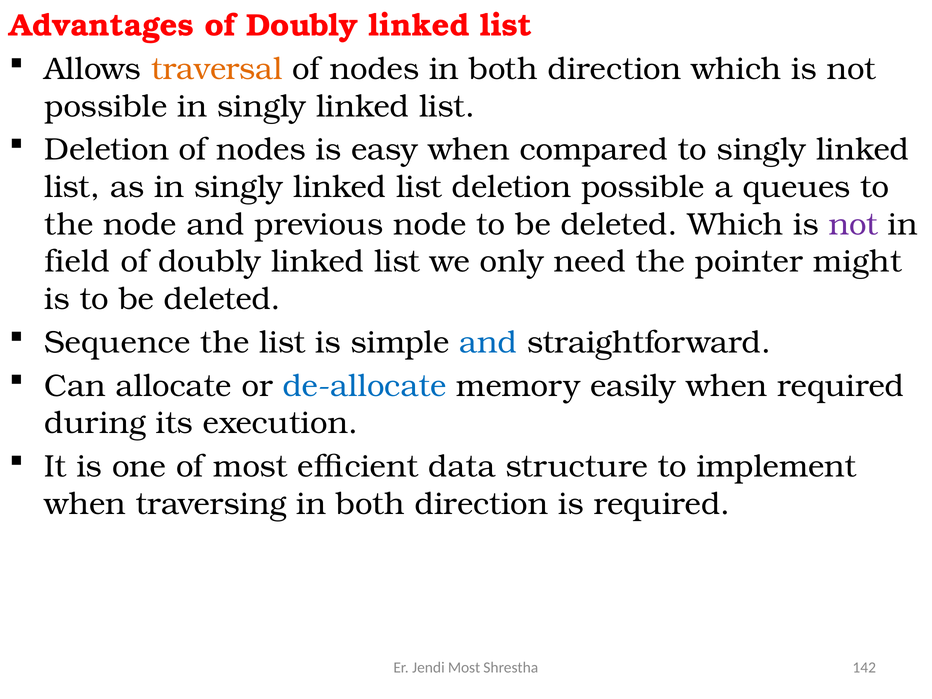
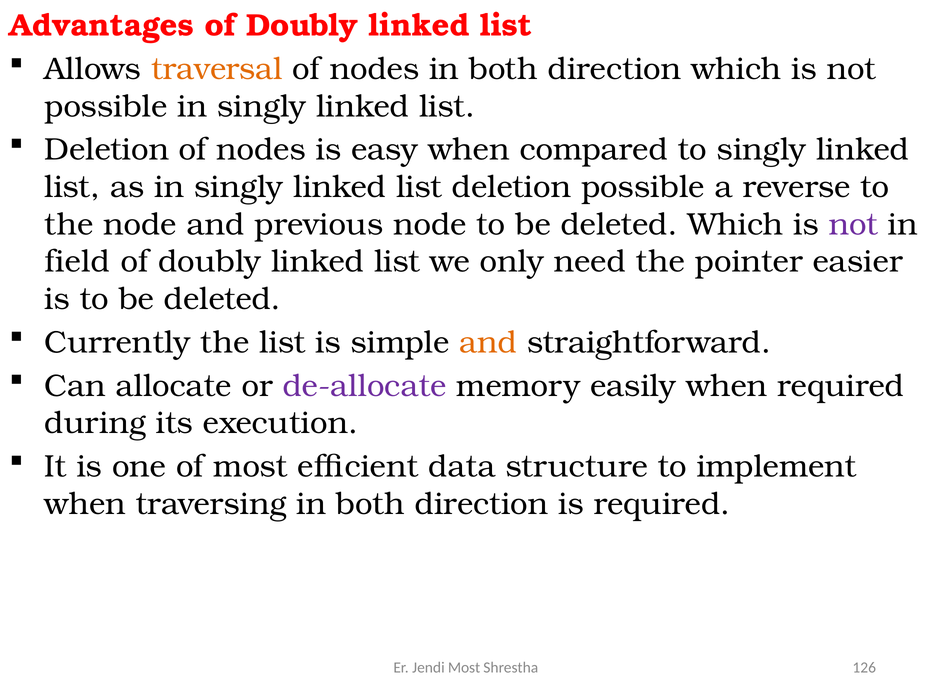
queues: queues -> reverse
might: might -> easier
Sequence: Sequence -> Currently
and at (488, 342) colour: blue -> orange
de-allocate colour: blue -> purple
142: 142 -> 126
